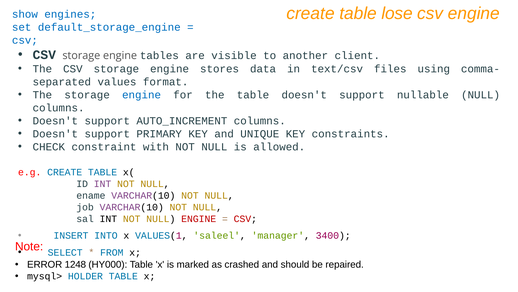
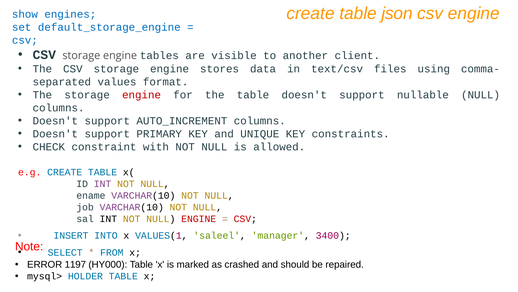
lose: lose -> json
engine at (142, 95) colour: blue -> red
1248: 1248 -> 1197
